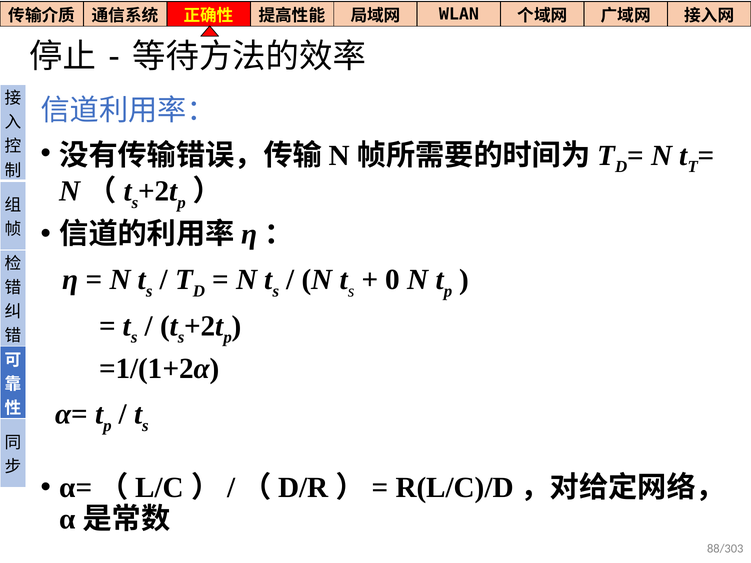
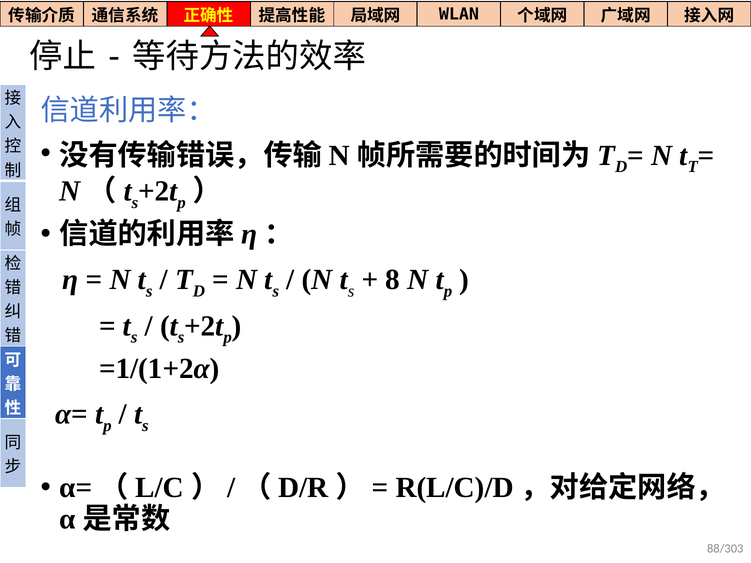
0: 0 -> 8
